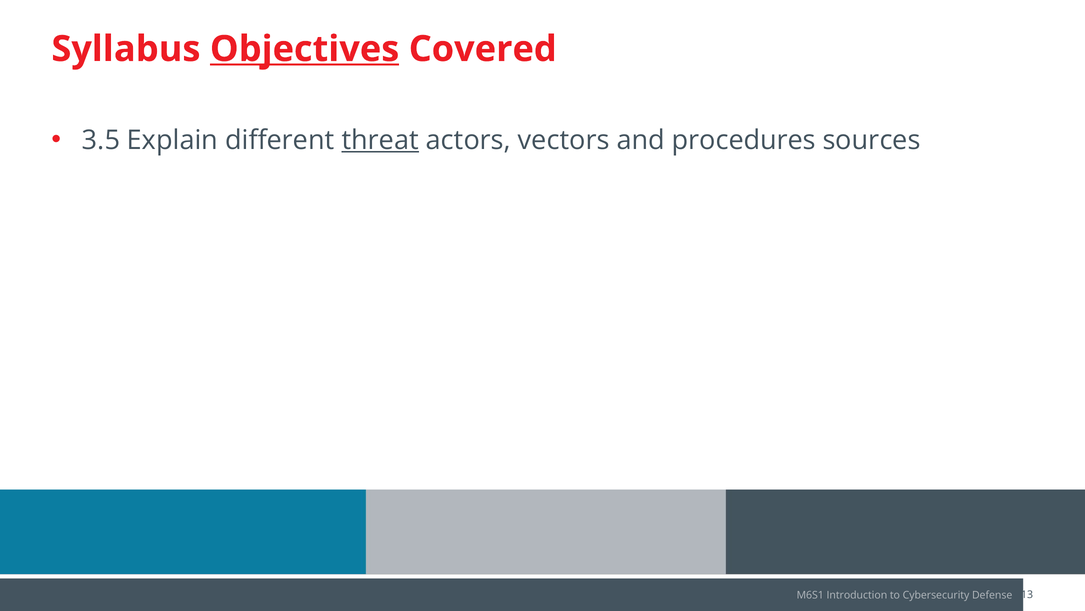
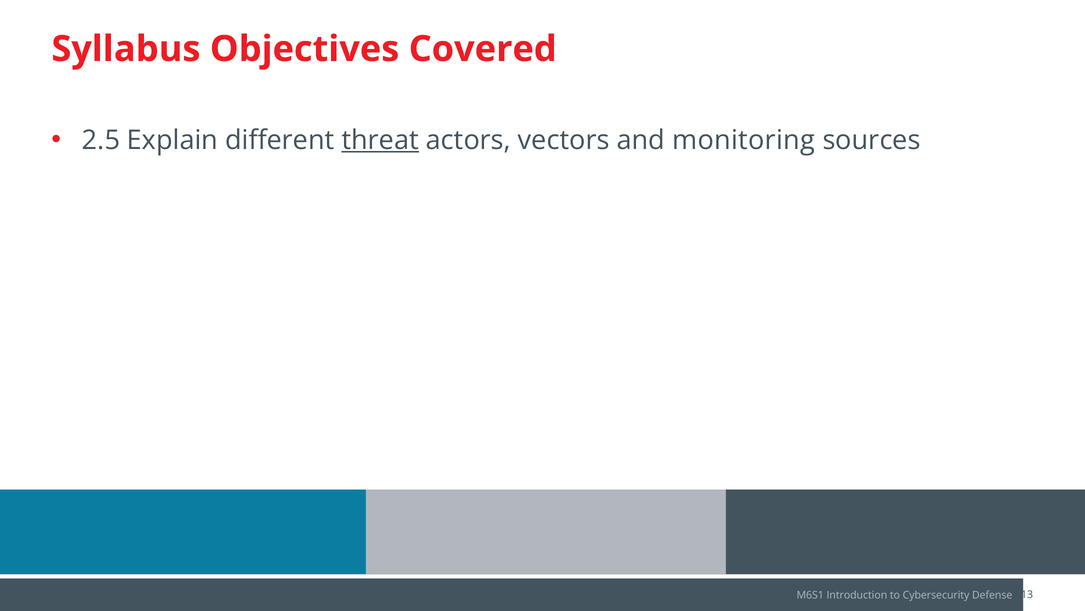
Objectives underline: present -> none
3.5: 3.5 -> 2.5
procedures: procedures -> monitoring
